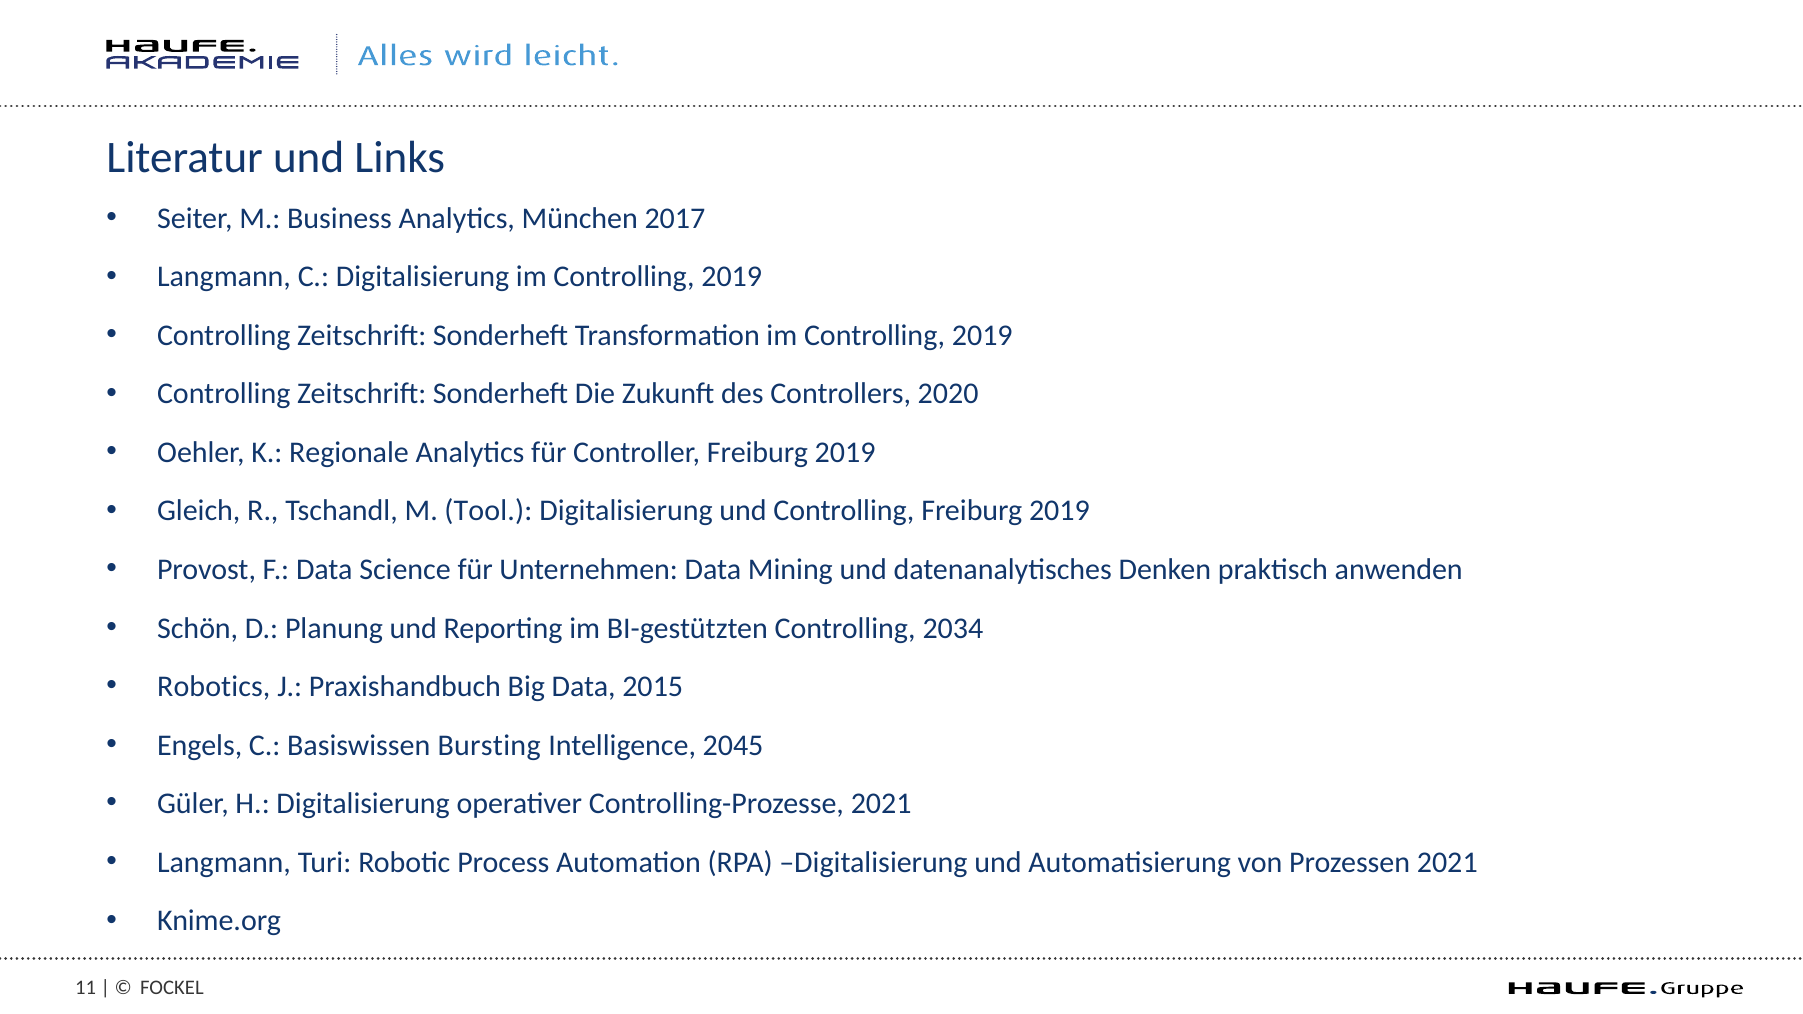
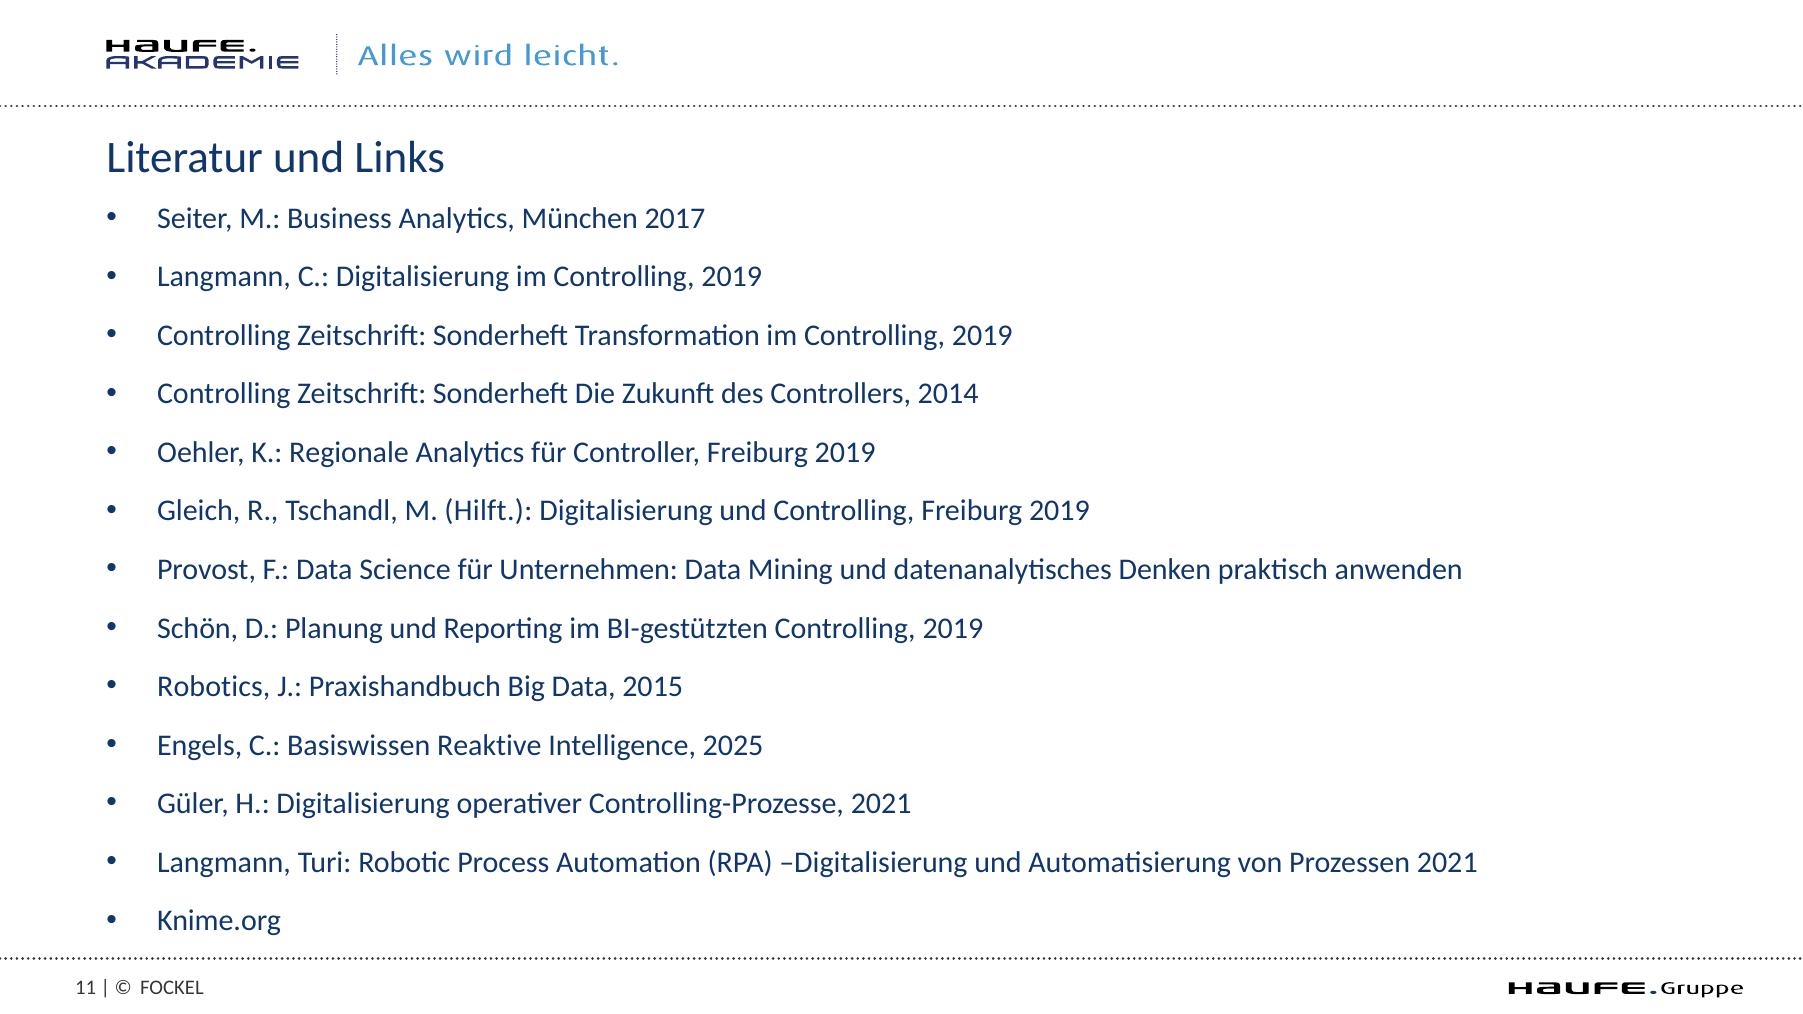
2020: 2020 -> 2014
Tool: Tool -> Hilft
BI-gestützten Controlling 2034: 2034 -> 2019
Bursting: Bursting -> Reaktive
2045: 2045 -> 2025
